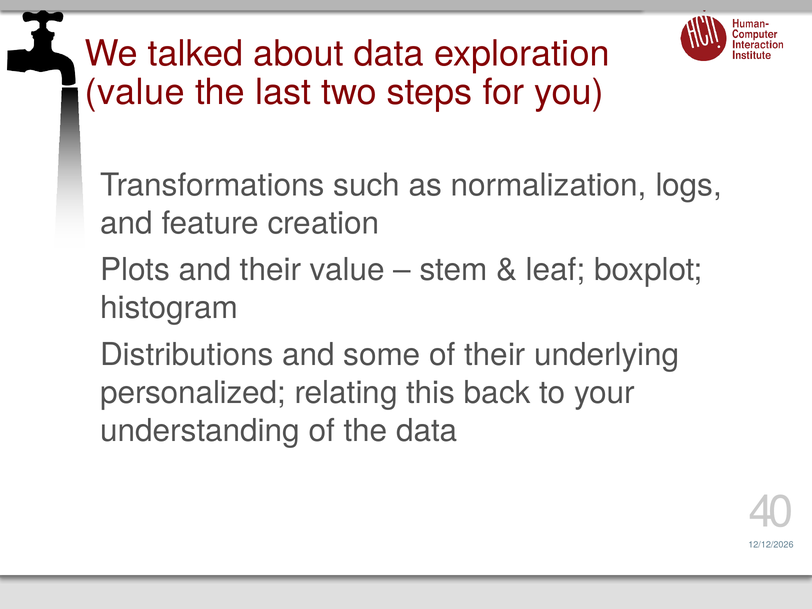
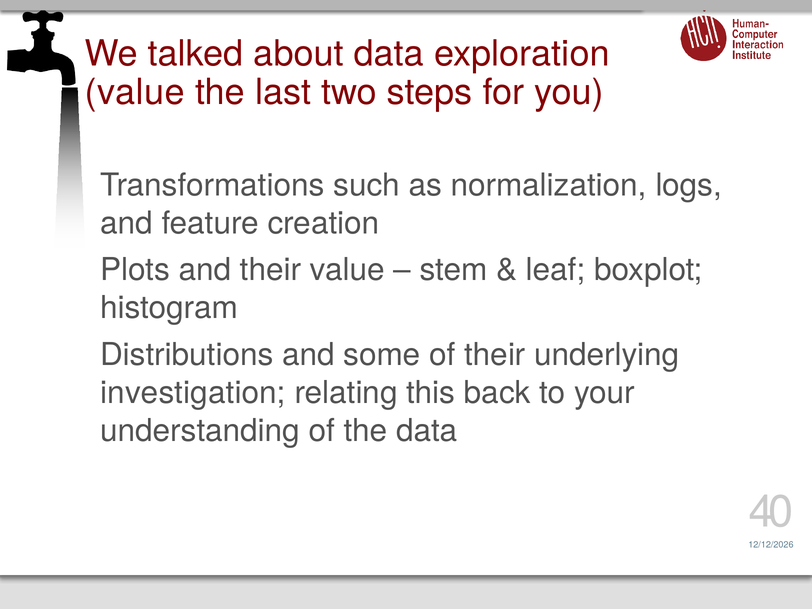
personalized: personalized -> investigation
